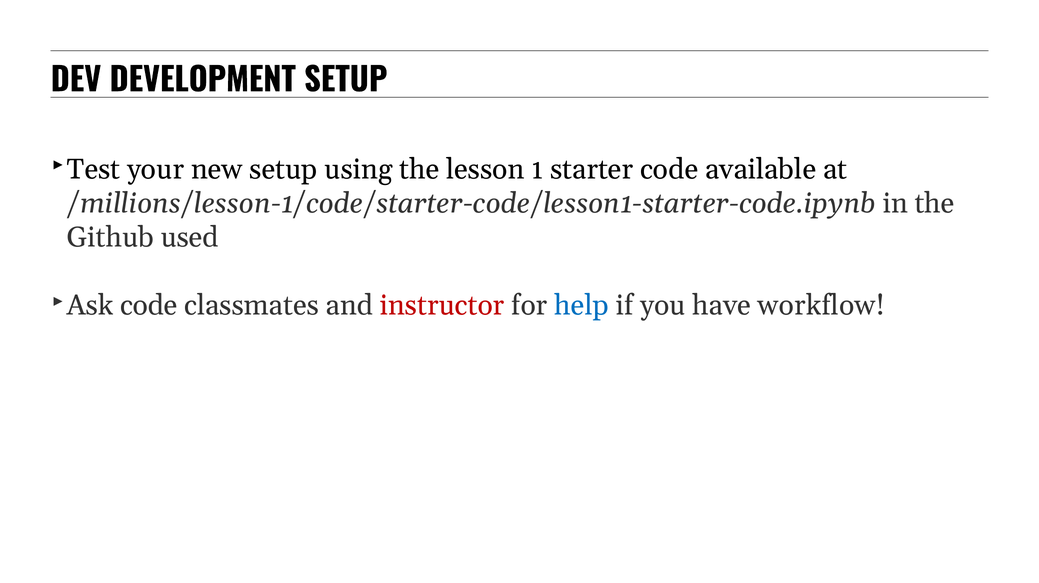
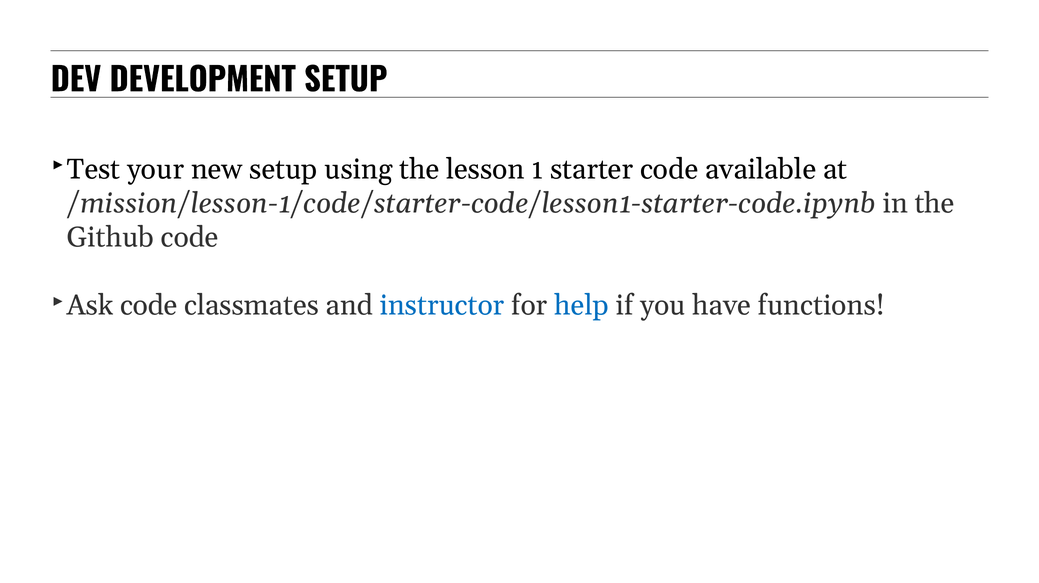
/millions/lesson-1/code/starter-code/lesson1-starter-code.ipynb: /millions/lesson-1/code/starter-code/lesson1-starter-code.ipynb -> /mission/lesson-1/code/starter-code/lesson1-starter-code.ipynb
Github used: used -> code
instructor colour: red -> blue
workflow: workflow -> functions
